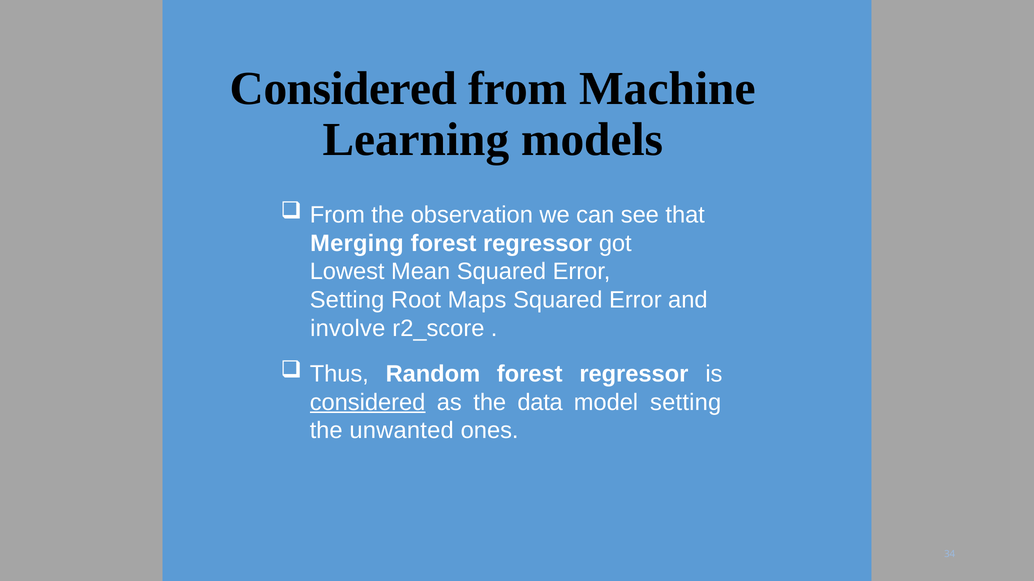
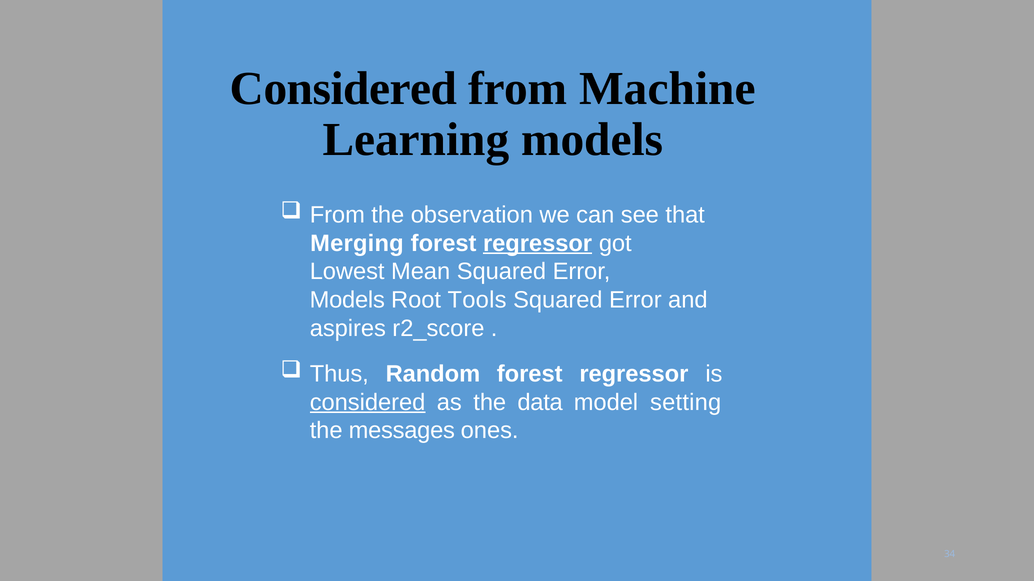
regressor at (538, 243) underline: none -> present
Setting at (347, 300): Setting -> Models
Maps: Maps -> Tools
involve: involve -> aspires
unwanted: unwanted -> messages
